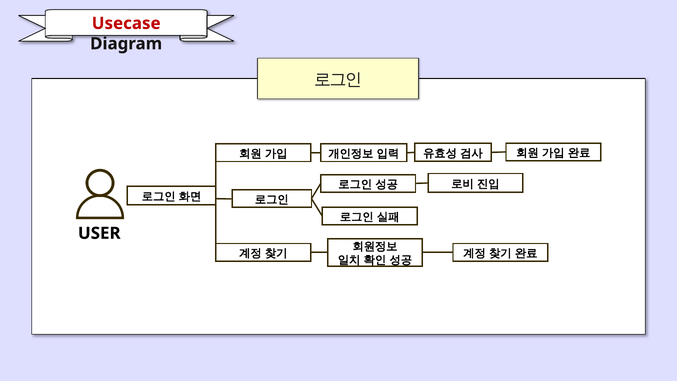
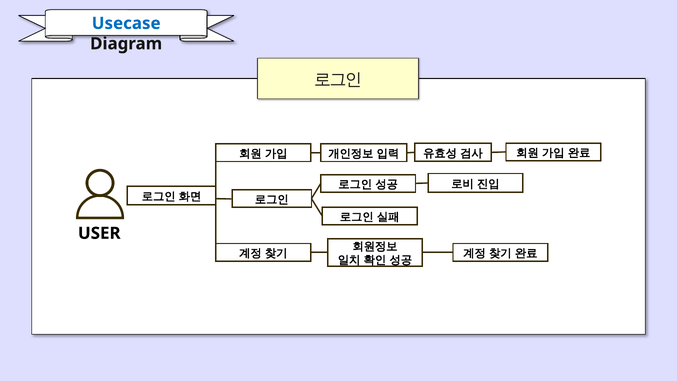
Usecase colour: red -> blue
